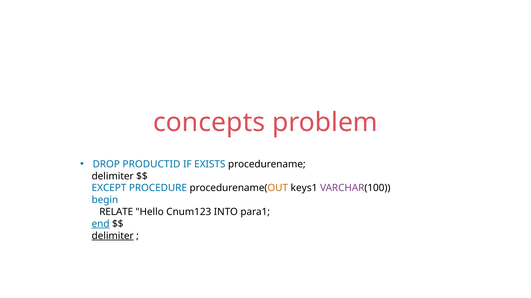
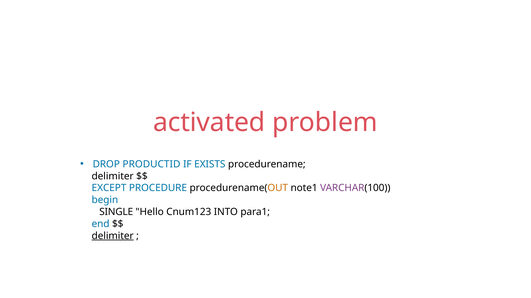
concepts: concepts -> activated
keys1: keys1 -> note1
RELATE: RELATE -> SINGLE
end underline: present -> none
